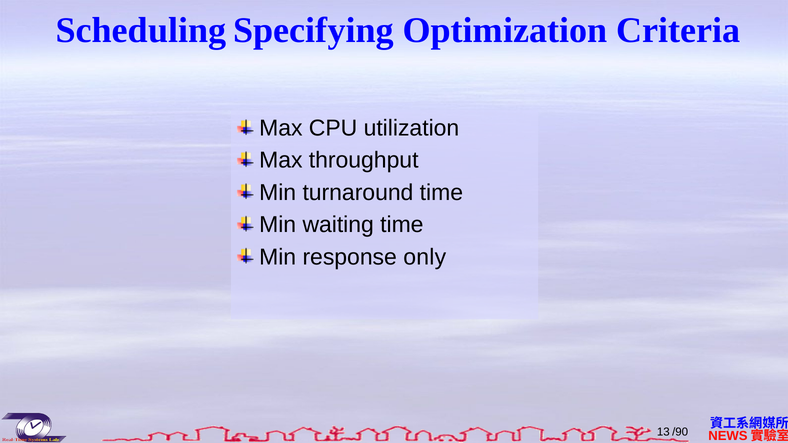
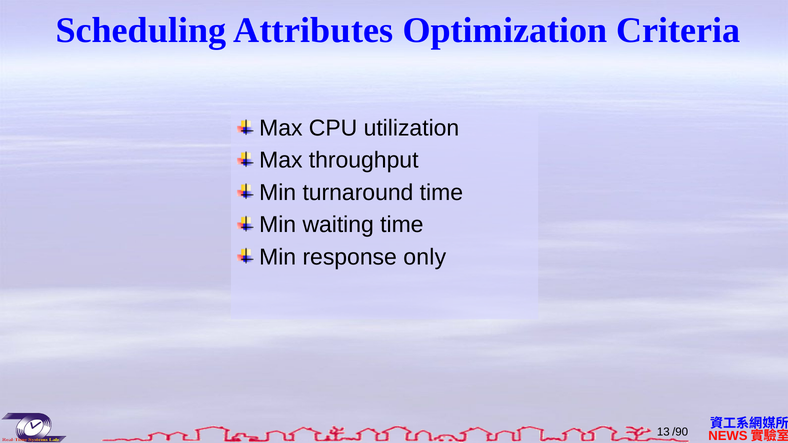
Specifying: Specifying -> Attributes
